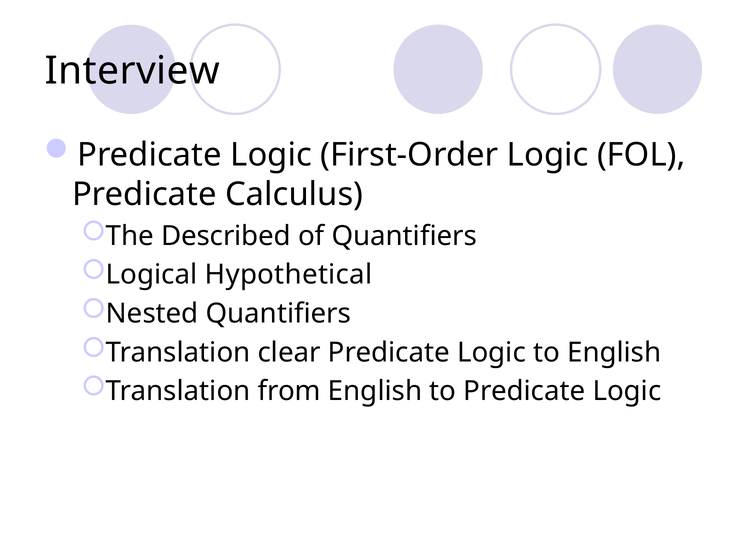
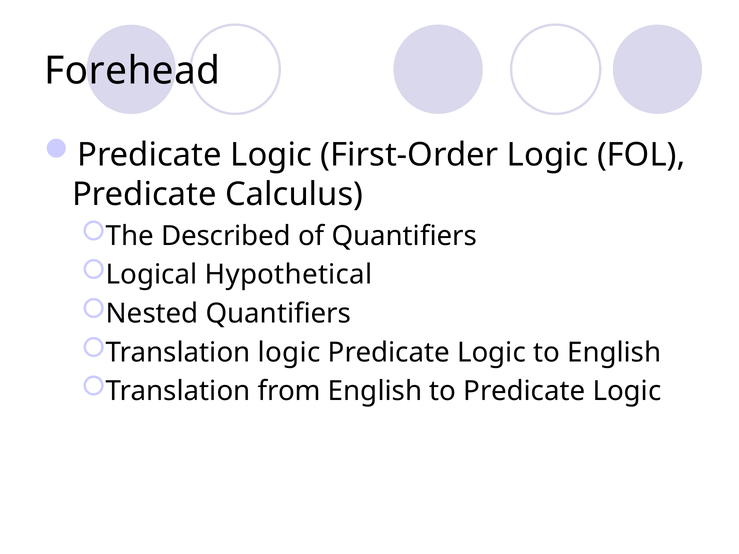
Interview: Interview -> Forehead
Translation clear: clear -> logic
